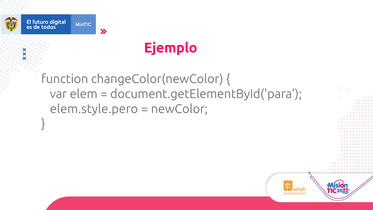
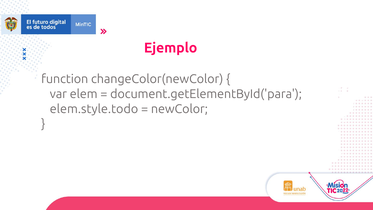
elem.style.pero: elem.style.pero -> elem.style.todo
